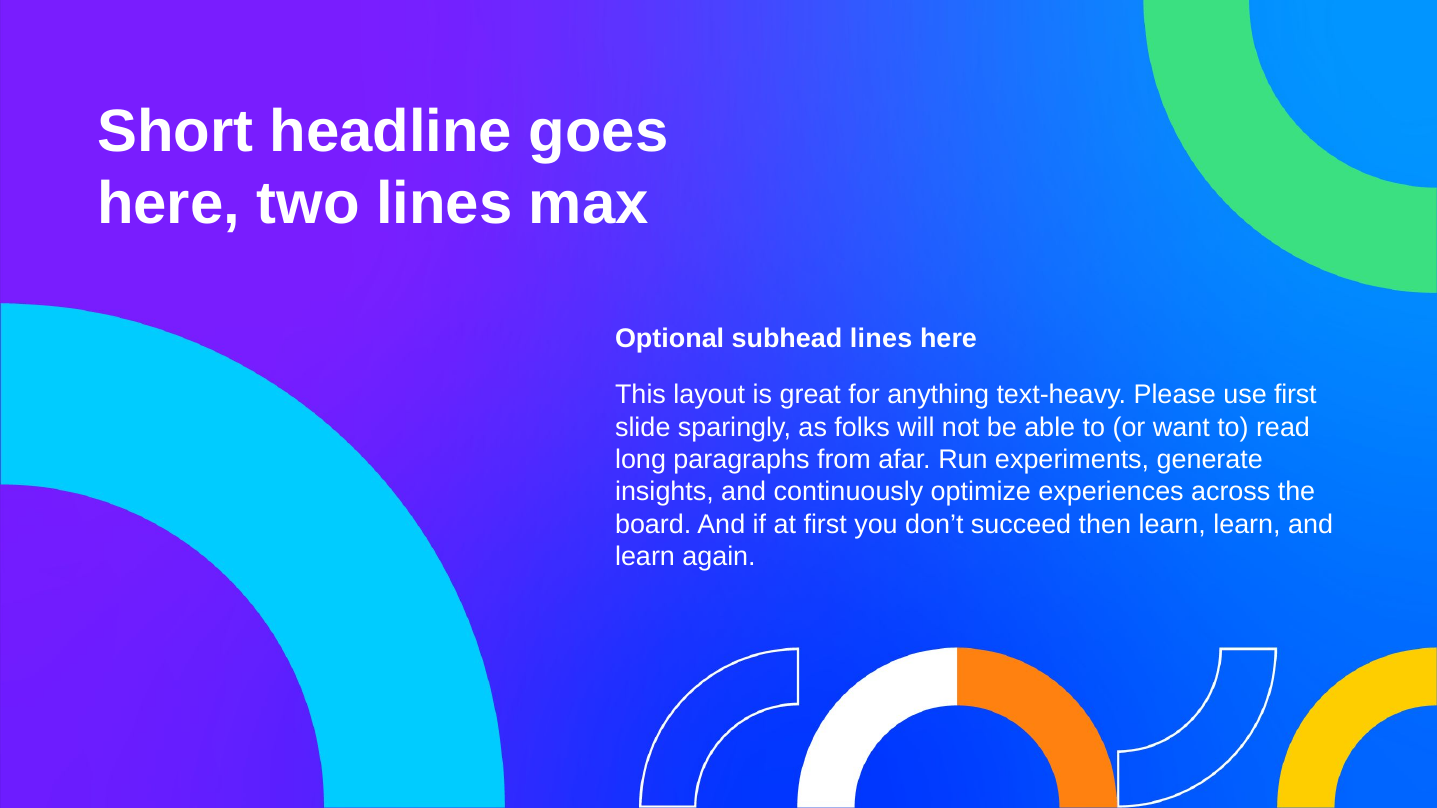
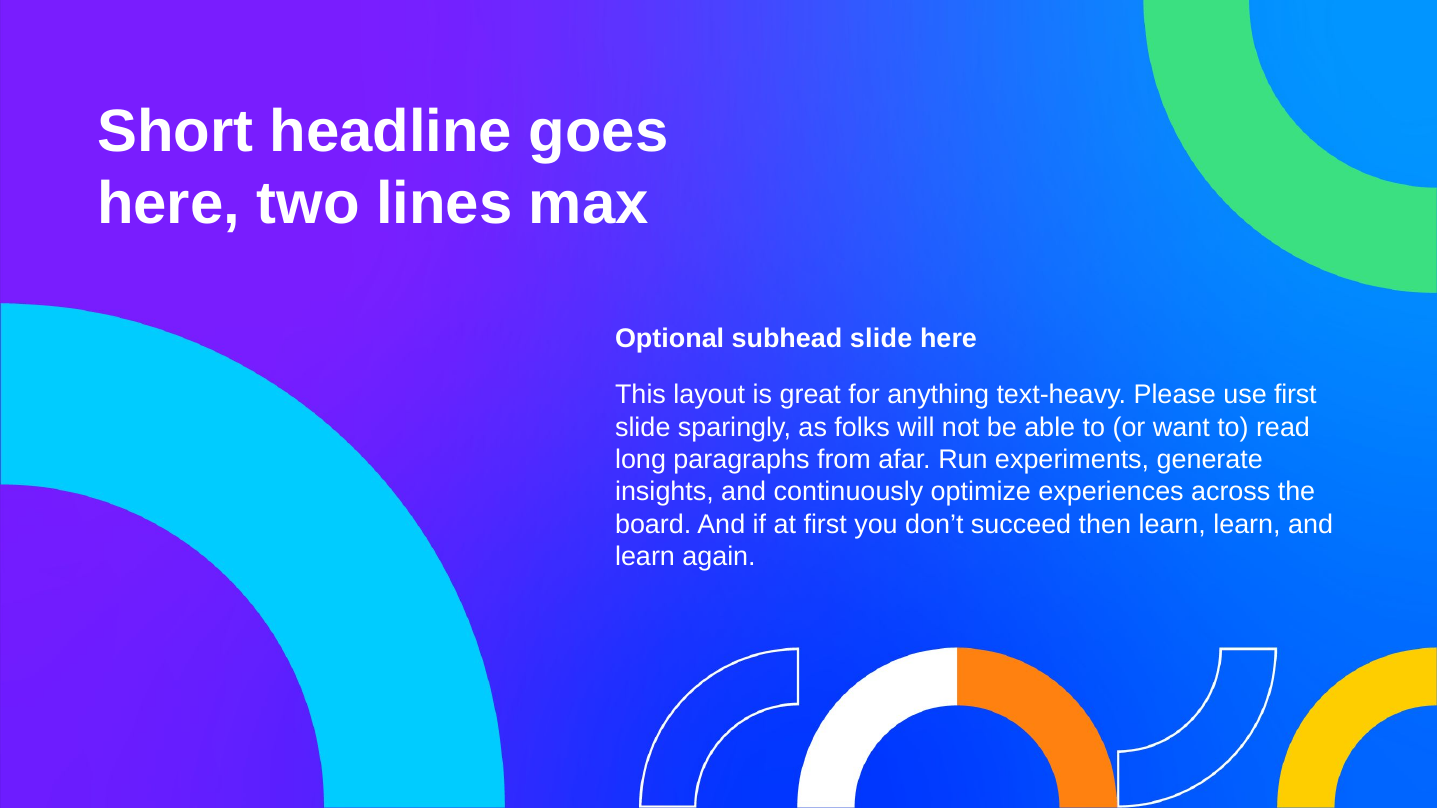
subhead lines: lines -> slide
